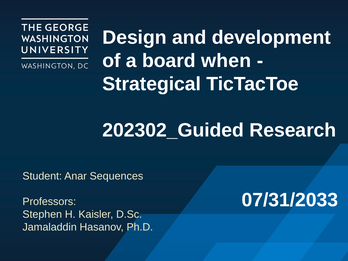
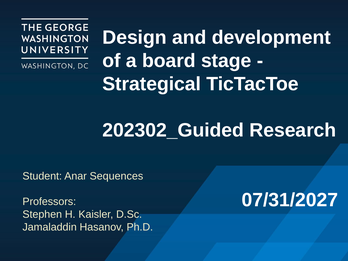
when: when -> stage
07/31/2033: 07/31/2033 -> 07/31/2027
